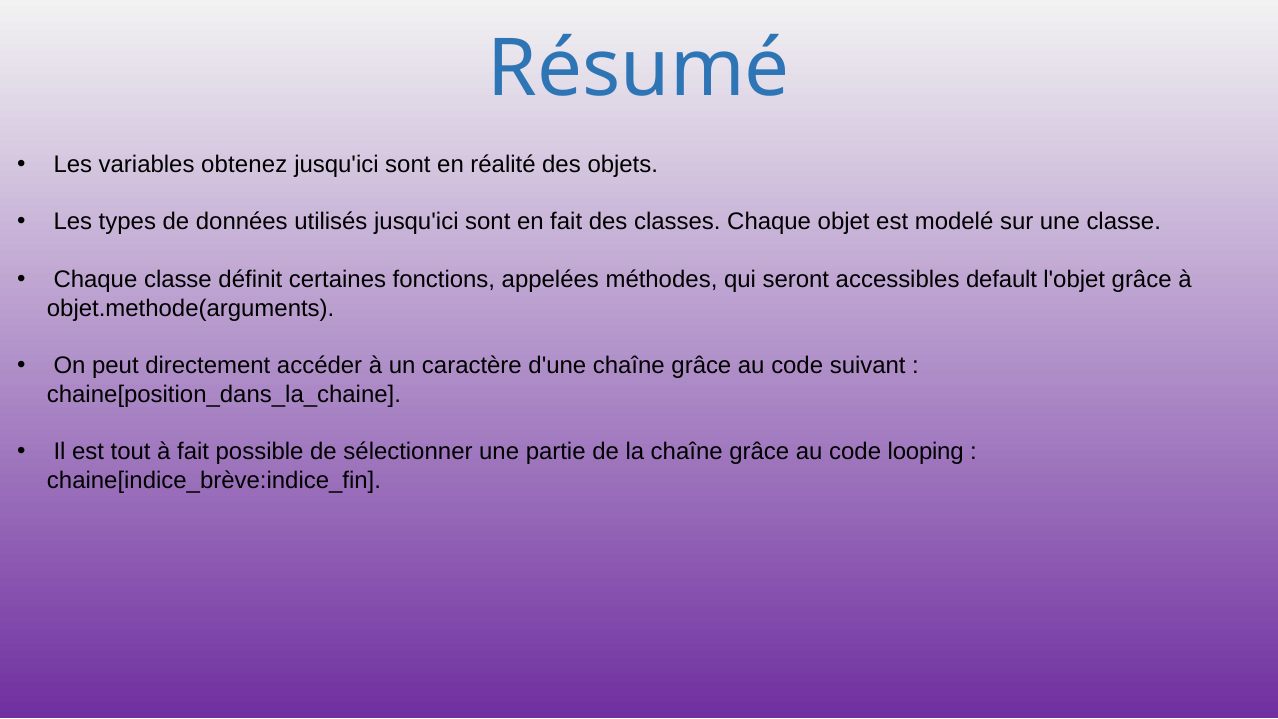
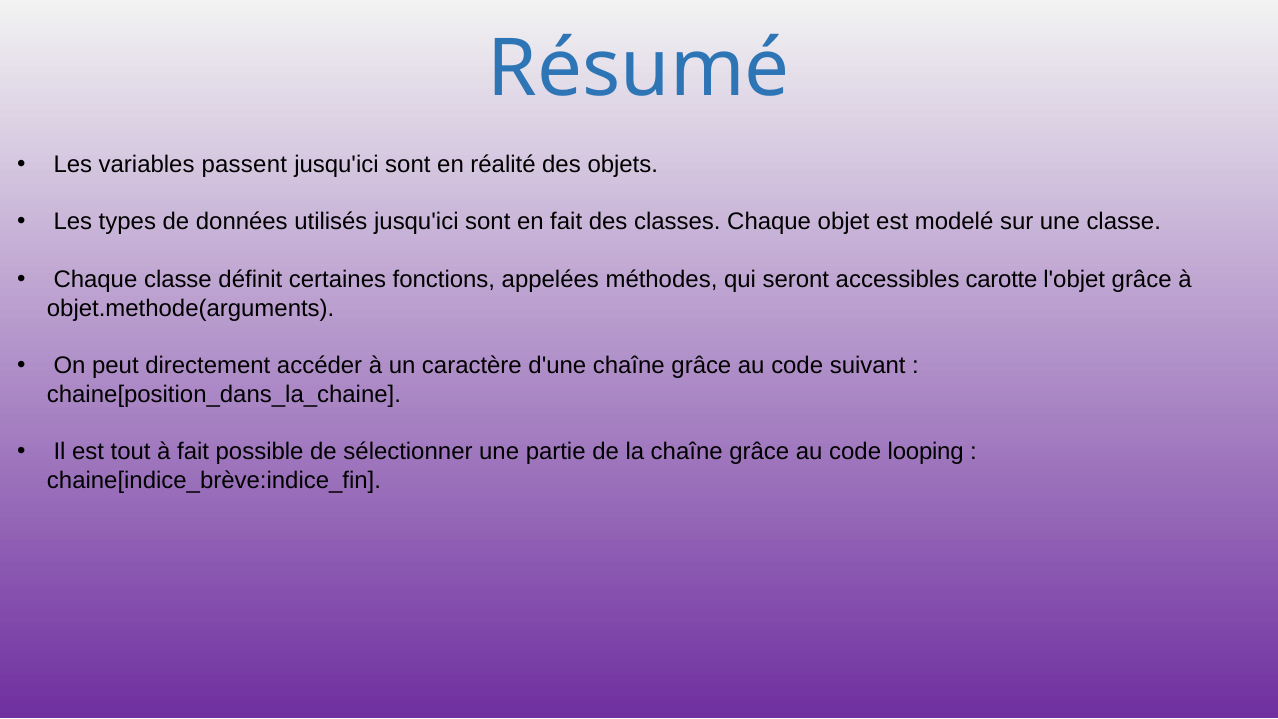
obtenez: obtenez -> passent
default: default -> carotte
